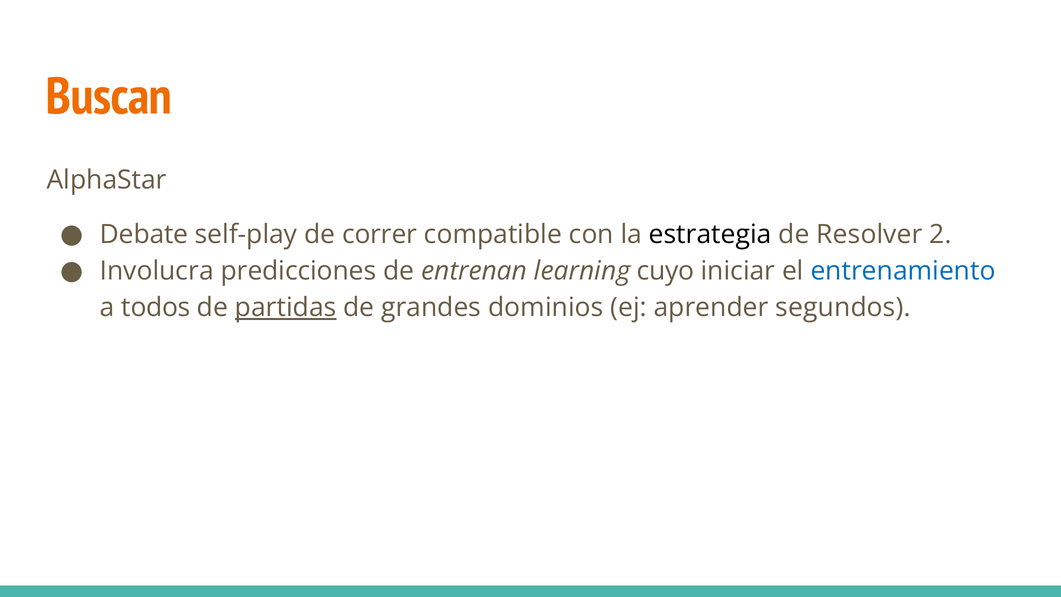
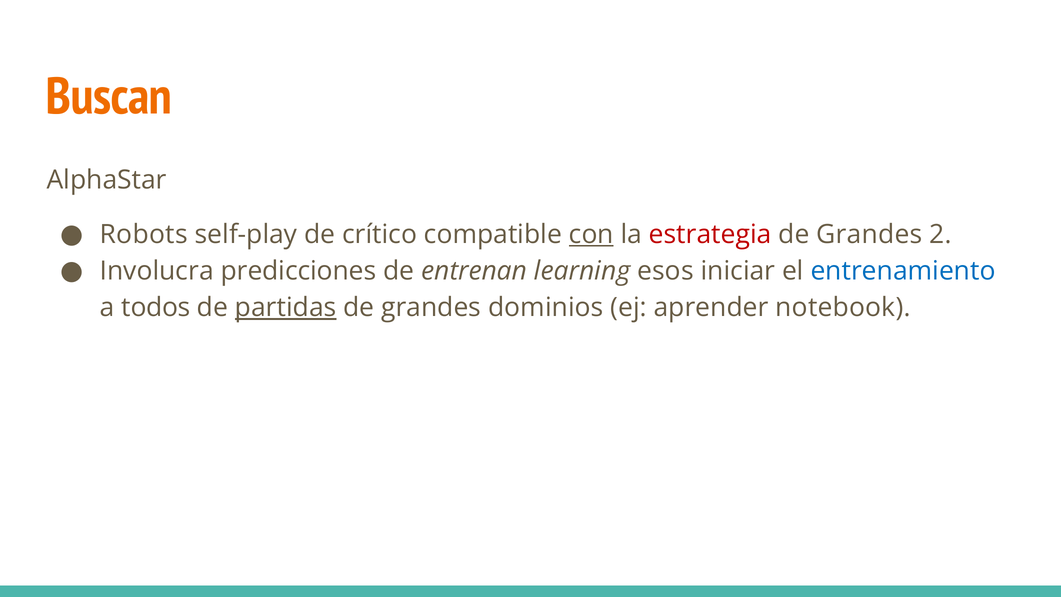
Debate: Debate -> Robots
correr: correr -> crítico
con underline: none -> present
estrategia colour: black -> red
Resolver at (869, 234): Resolver -> Grandes
cuyo: cuyo -> esos
segundos: segundos -> notebook
